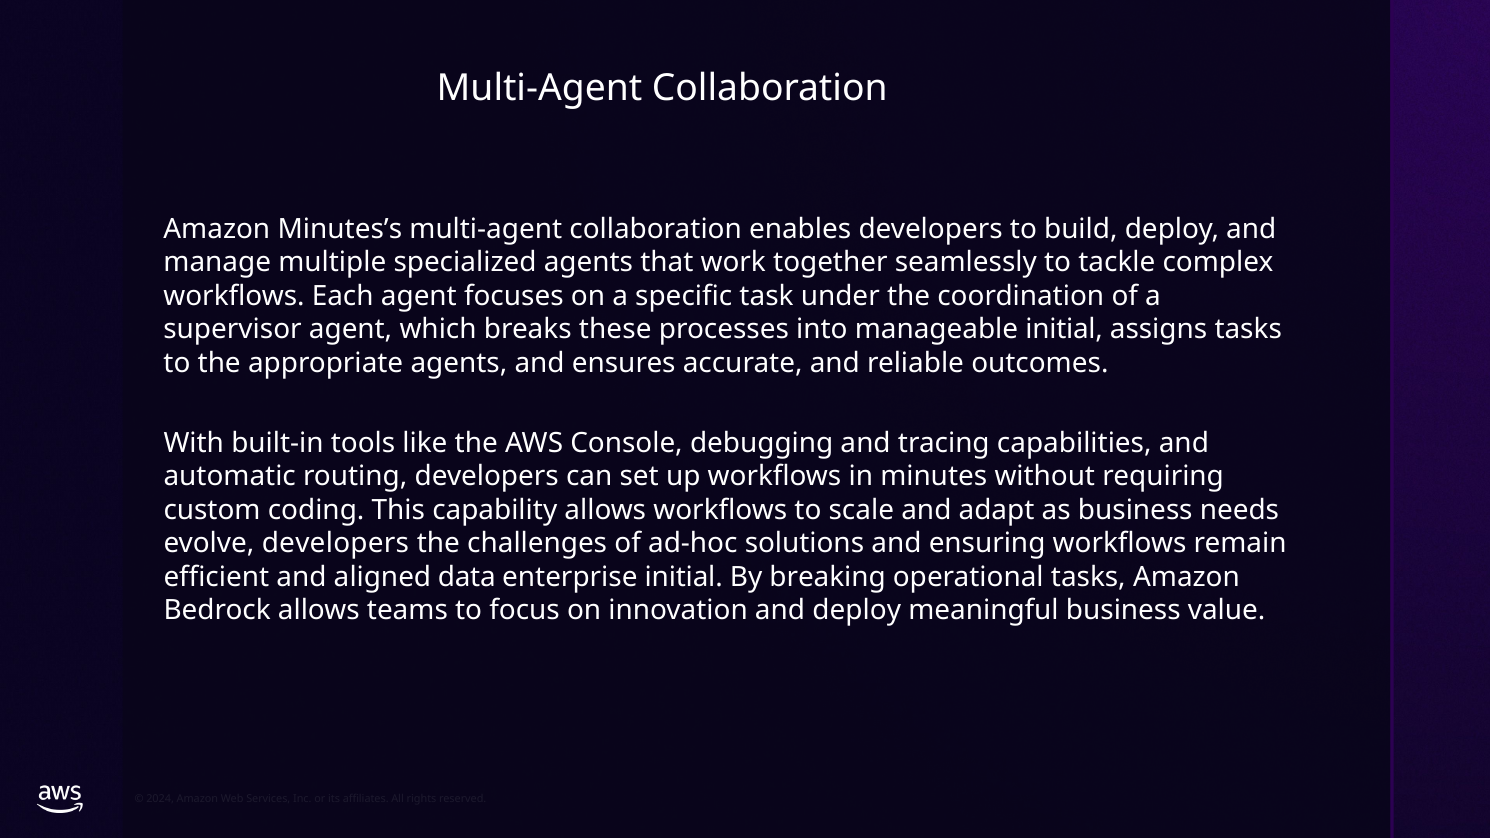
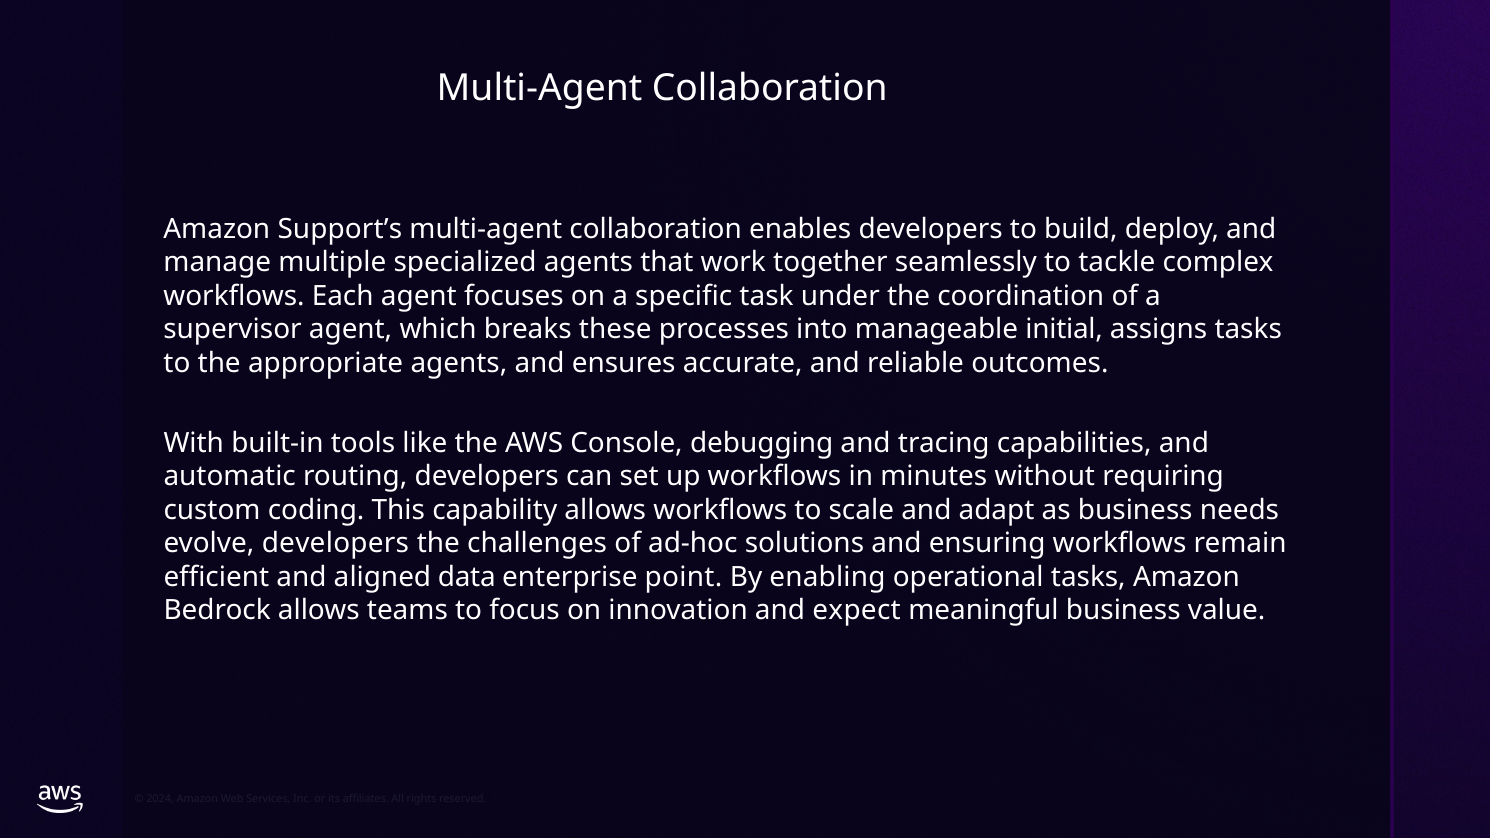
Minutes’s: Minutes’s -> Support’s
enterprise initial: initial -> point
breaking: breaking -> enabling
and deploy: deploy -> expect
